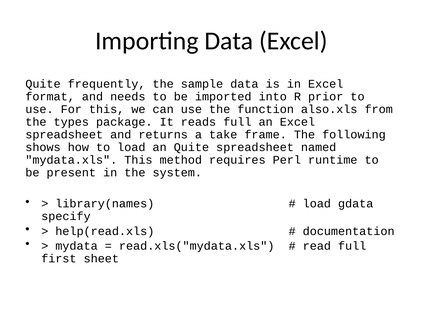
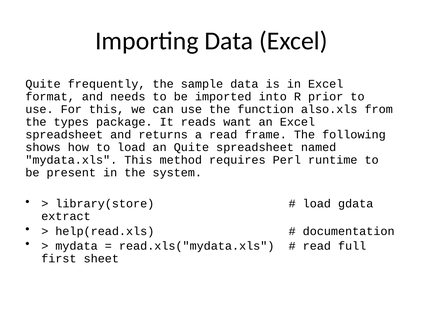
reads full: full -> want
a take: take -> read
library(names: library(names -> library(store
specify: specify -> extract
